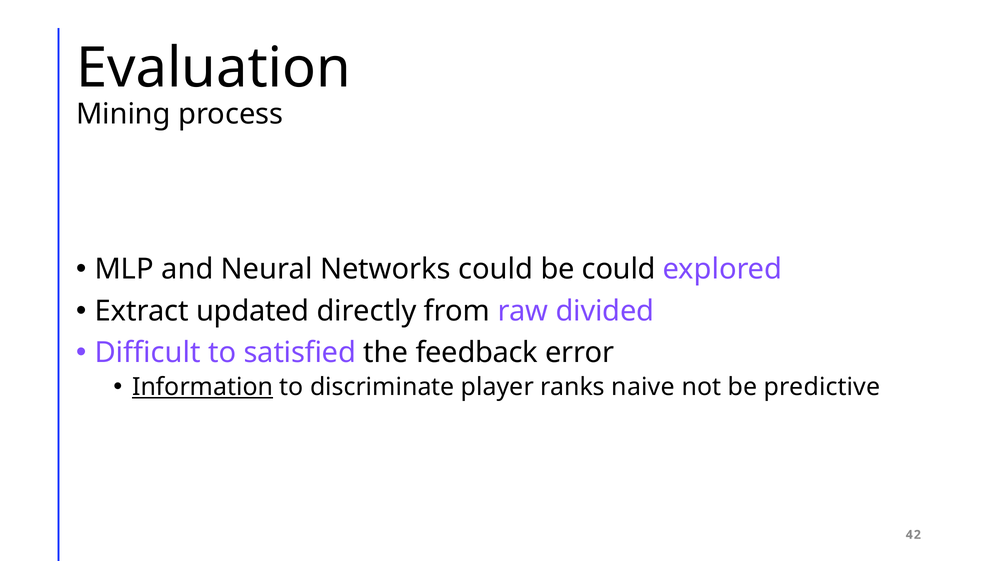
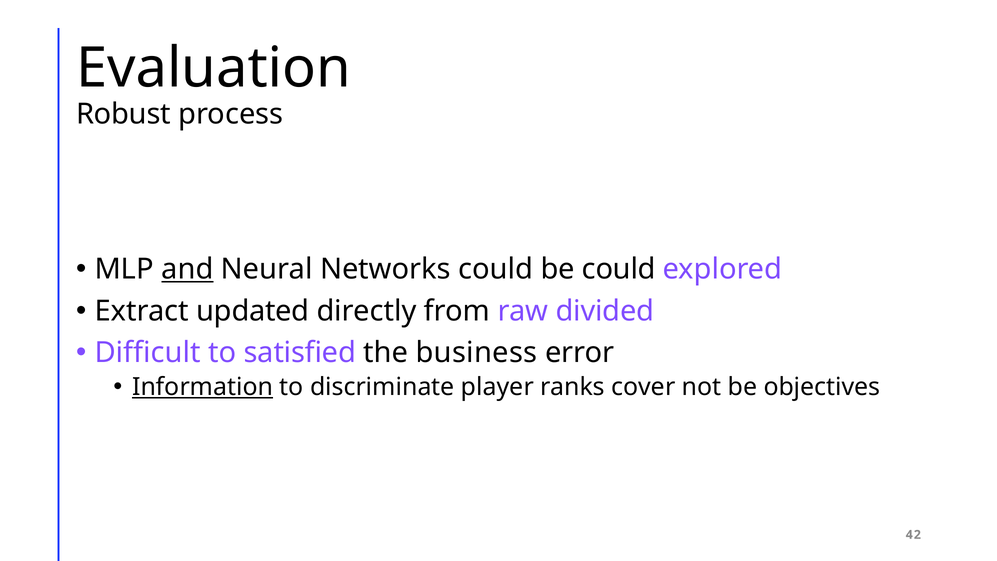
Mining: Mining -> Robust
and underline: none -> present
feedback: feedback -> business
naive: naive -> cover
predictive: predictive -> objectives
